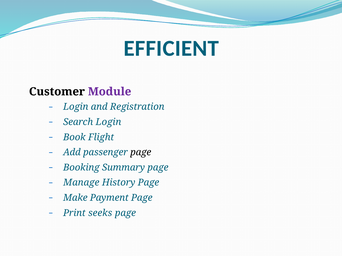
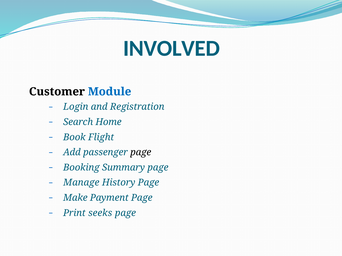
EFFICIENT: EFFICIENT -> INVOLVED
Module colour: purple -> blue
Search Login: Login -> Home
